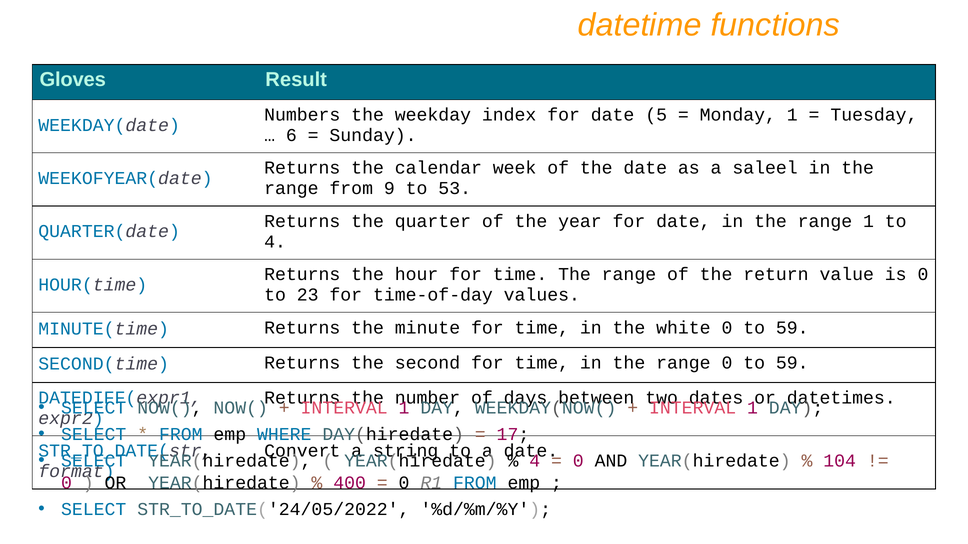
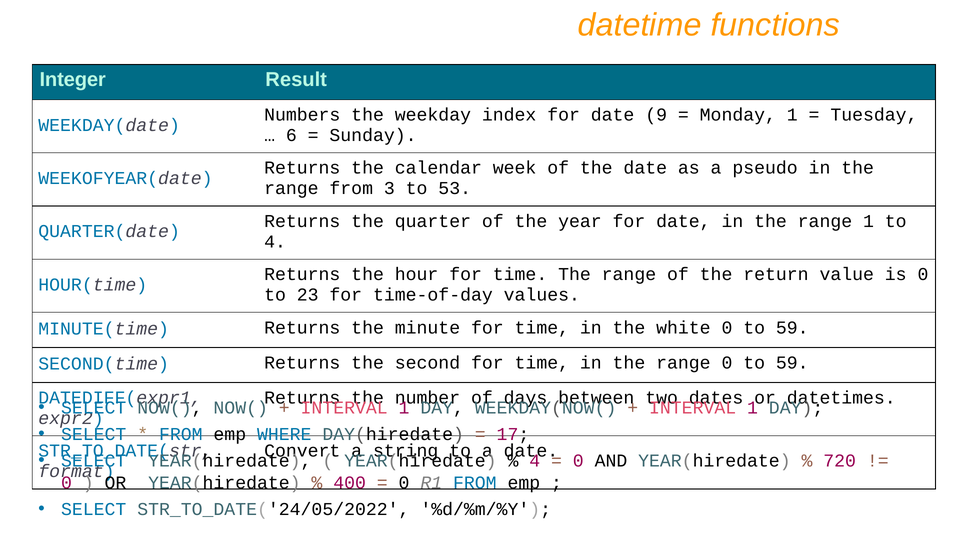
Gloves: Gloves -> Integer
5: 5 -> 9
saleel: saleel -> pseudo
9: 9 -> 3
104: 104 -> 720
